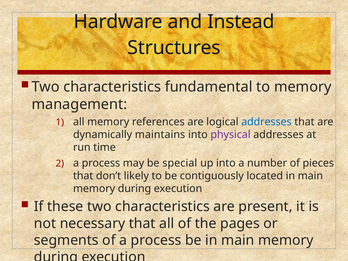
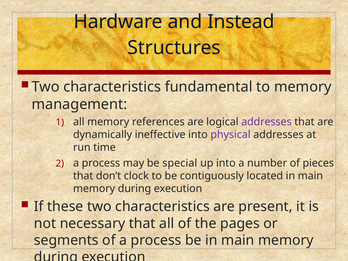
addresses at (266, 122) colour: blue -> purple
maintains: maintains -> ineffective
likely: likely -> clock
